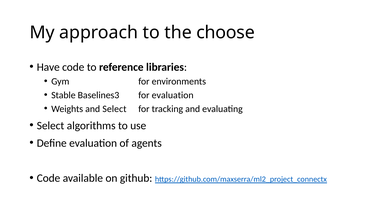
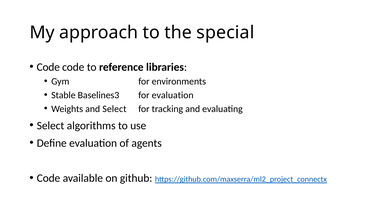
choose: choose -> special
Have at (48, 67): Have -> Code
